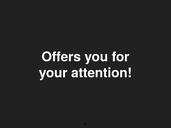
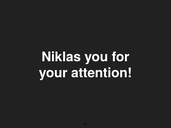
Offers: Offers -> Niklas
